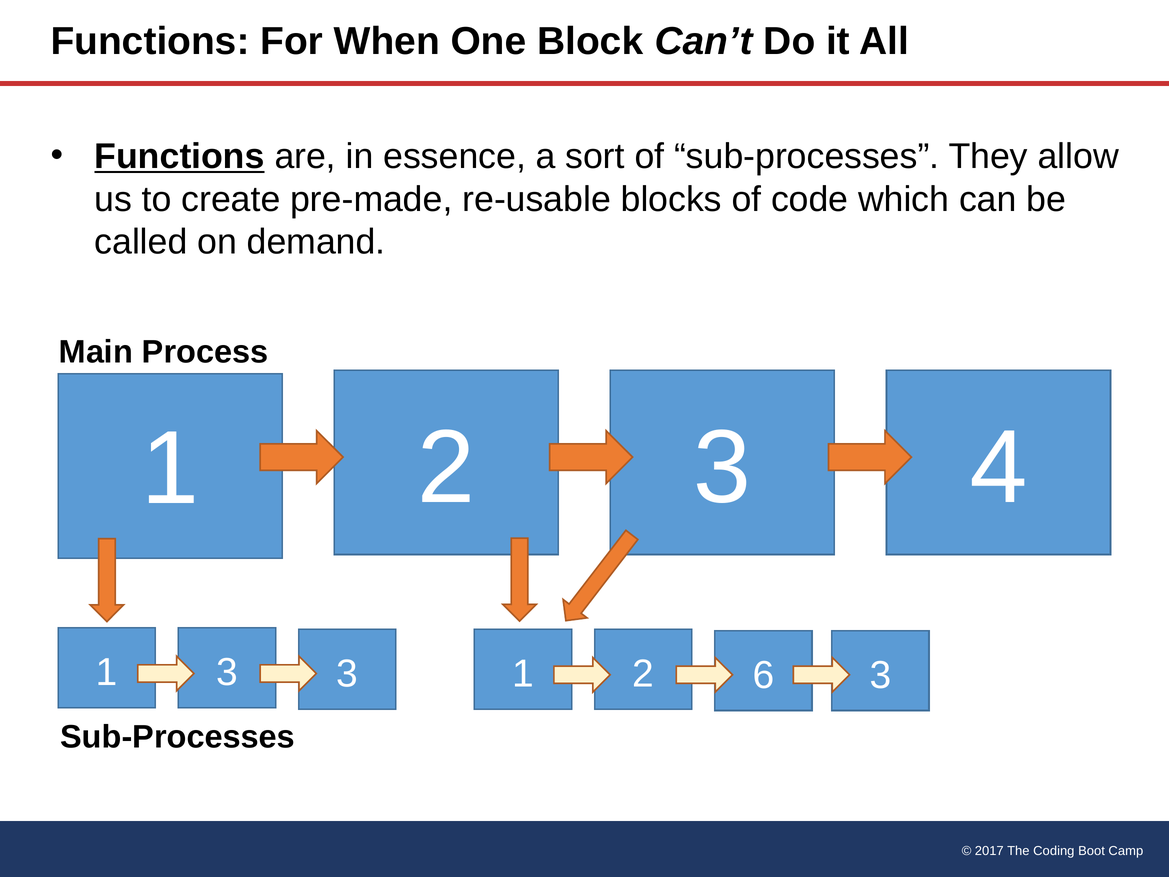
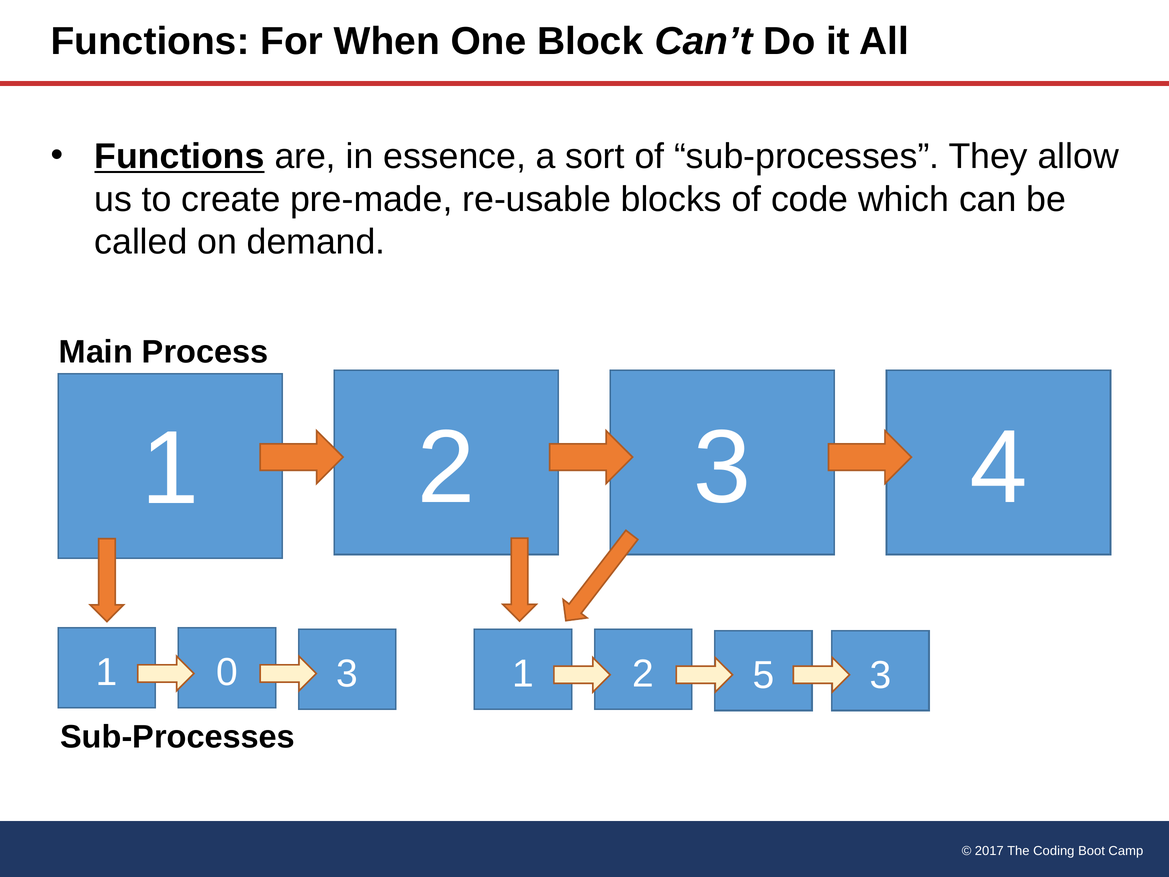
1 3: 3 -> 0
6: 6 -> 5
